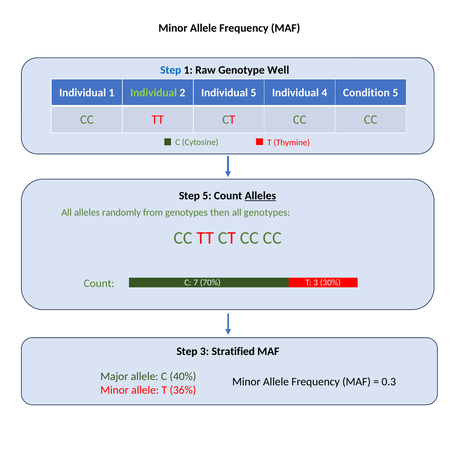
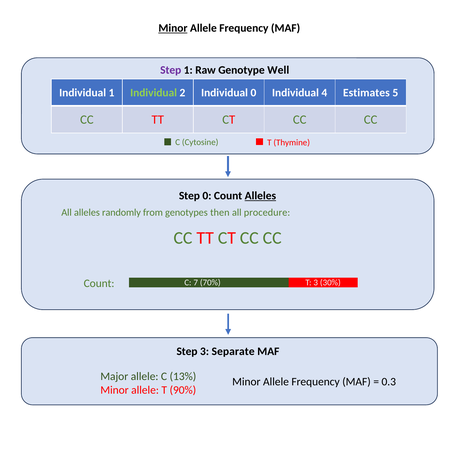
Minor at (173, 28) underline: none -> present
Step at (171, 70) colour: blue -> purple
Individual 5: 5 -> 0
Condition: Condition -> Estimates
Step 5: 5 -> 0
all genotypes: genotypes -> procedure
Stratified: Stratified -> Separate
40%: 40% -> 13%
36%: 36% -> 90%
